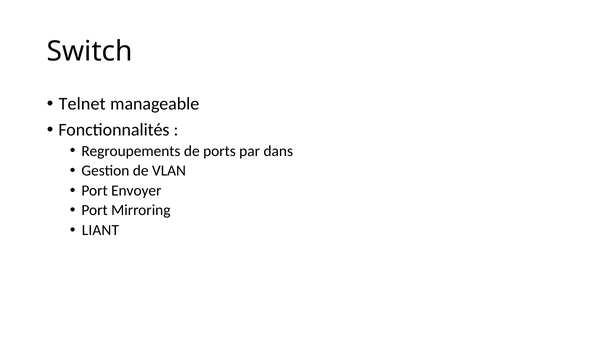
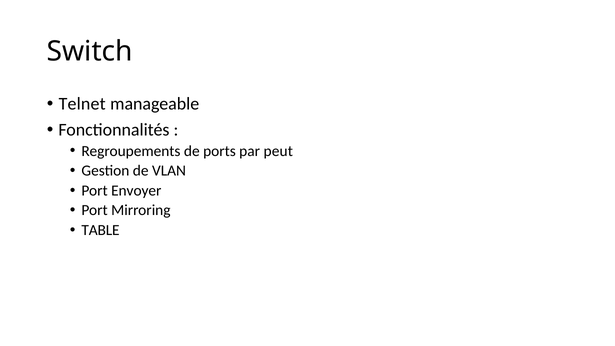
dans: dans -> peut
LIANT: LIANT -> TABLE
